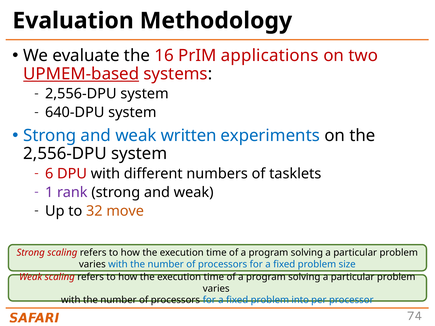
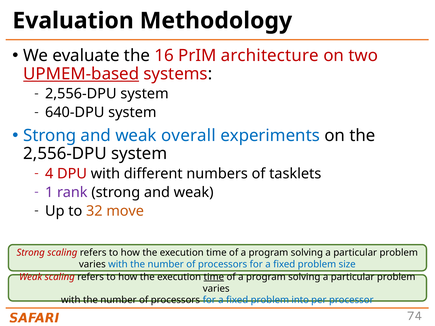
applications: applications -> architecture
written: written -> overall
6: 6 -> 4
time at (214, 277) underline: none -> present
